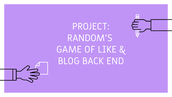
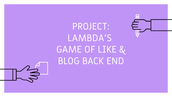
RANDOM’S: RANDOM’S -> LAMBDA’S
